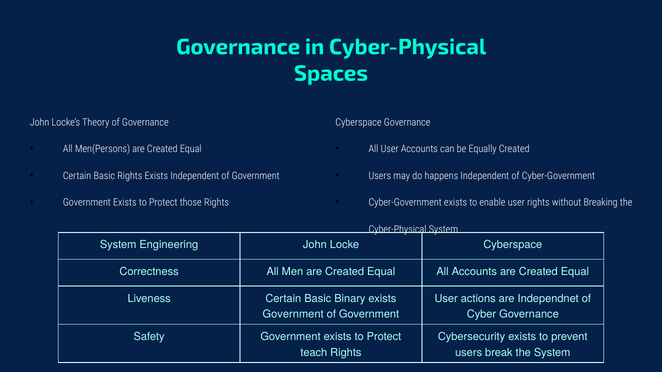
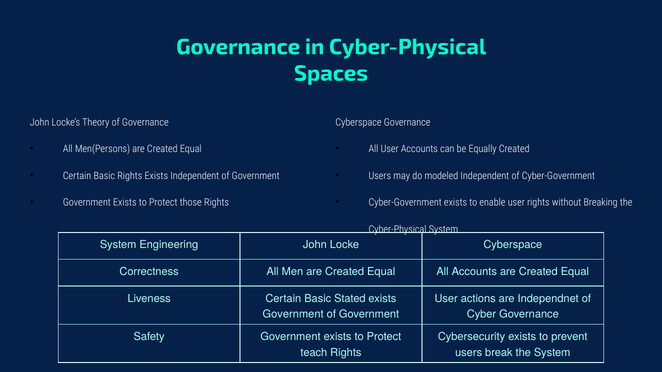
happens: happens -> modeled
Binary: Binary -> Stated
